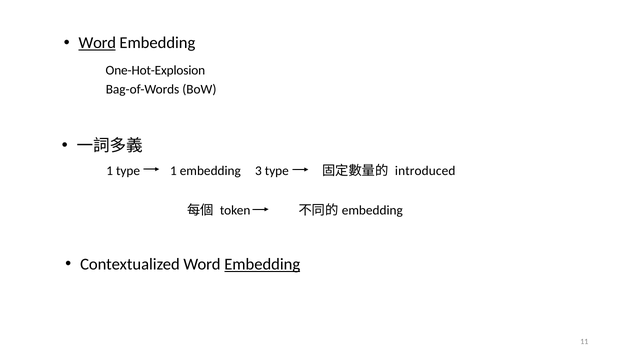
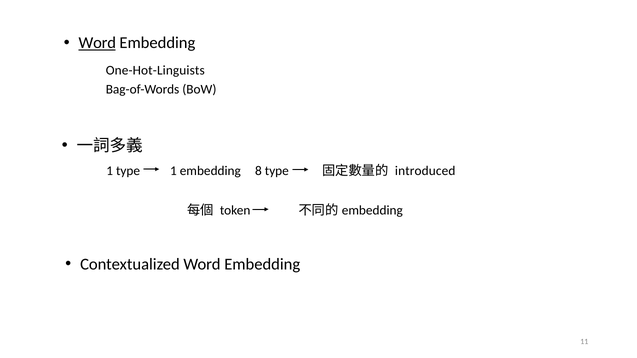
One-Hot-Explosion: One-Hot-Explosion -> One-Hot-Linguists
3: 3 -> 8
Embedding at (262, 264) underline: present -> none
